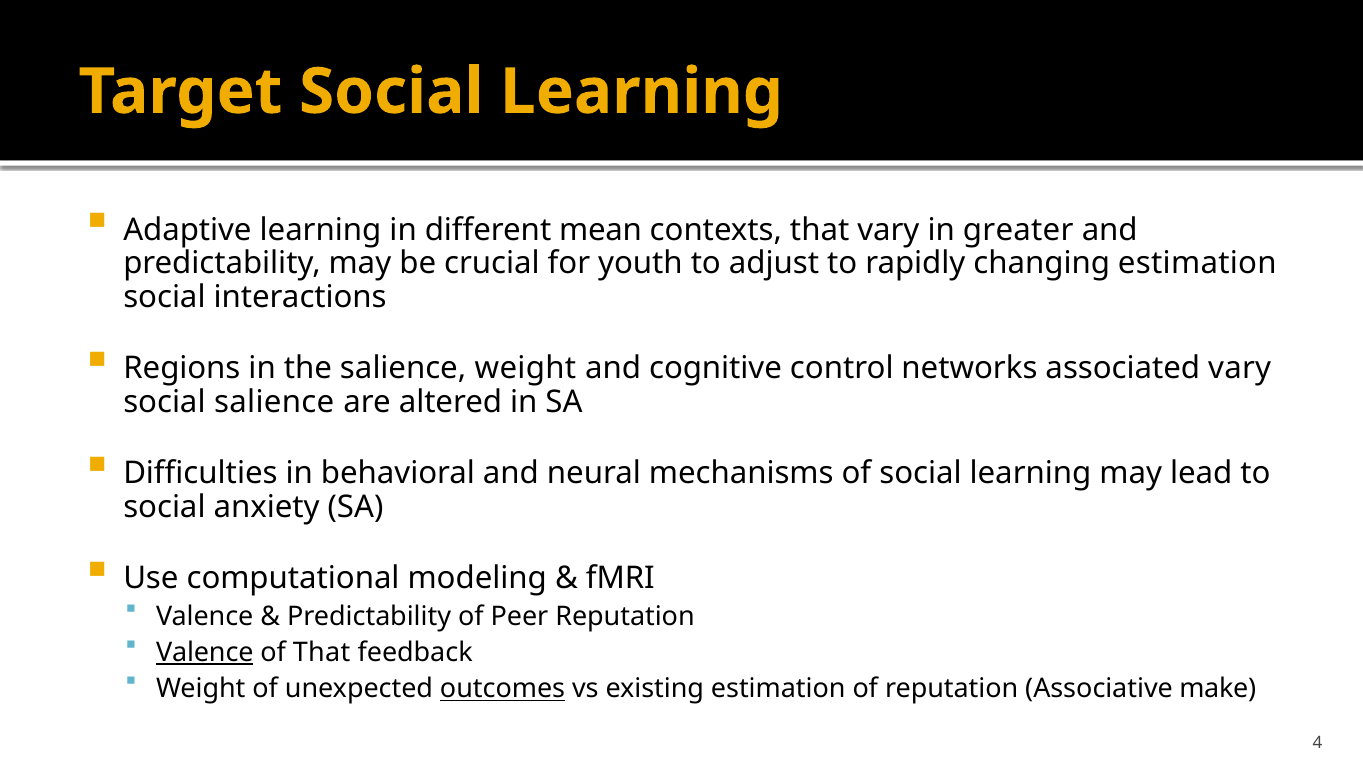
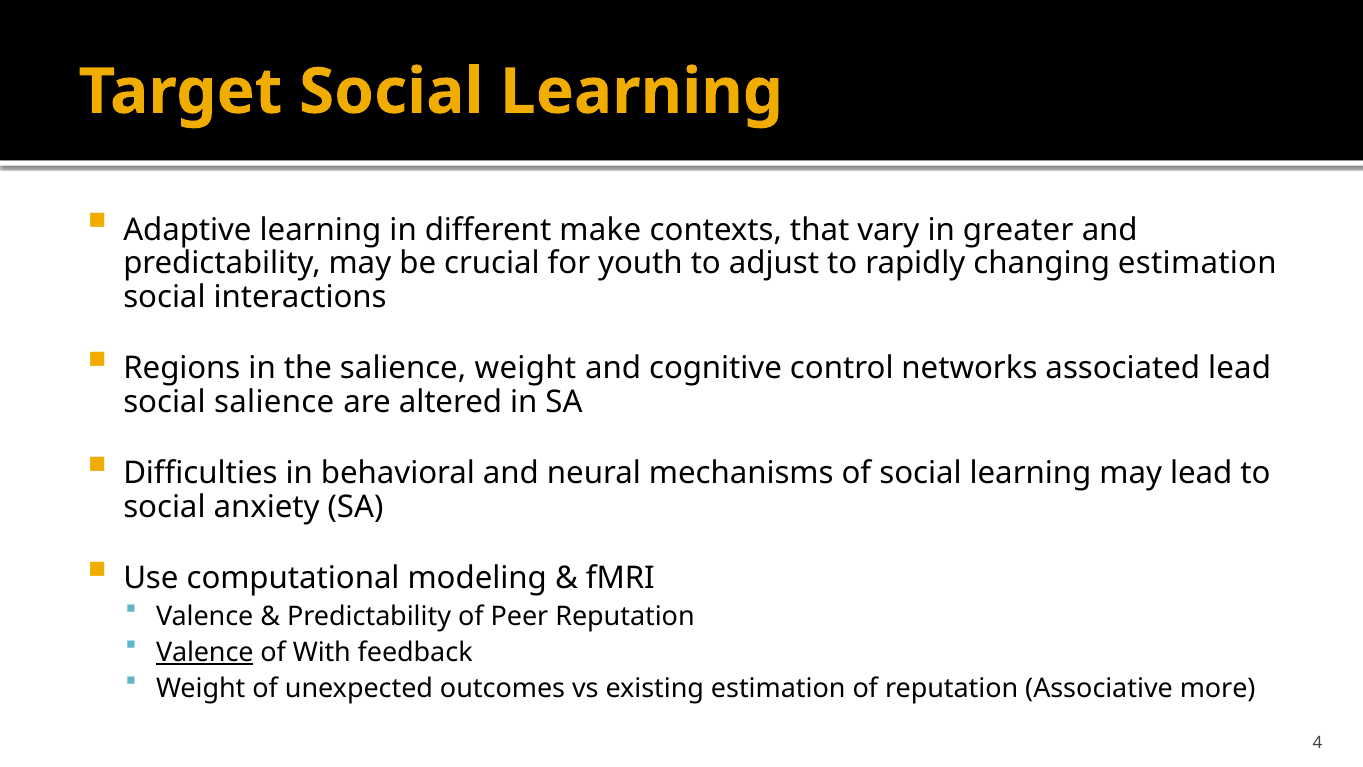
mean: mean -> make
associated vary: vary -> lead
of That: That -> With
outcomes underline: present -> none
make: make -> more
